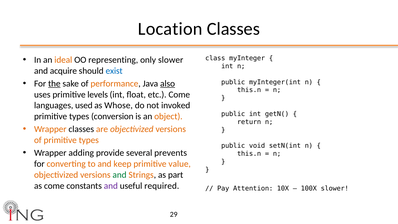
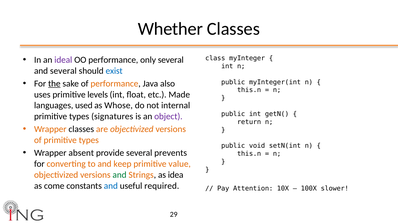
Location: Location -> Whether
ideal colour: orange -> purple
OO representing: representing -> performance
only slower: slower -> several
and acquire: acquire -> several
also underline: present -> none
etc Come: Come -> Made
invoked: invoked -> internal
conversion: conversion -> signatures
object colour: orange -> purple
adding: adding -> absent
part: part -> idea
and at (111, 186) colour: purple -> blue
